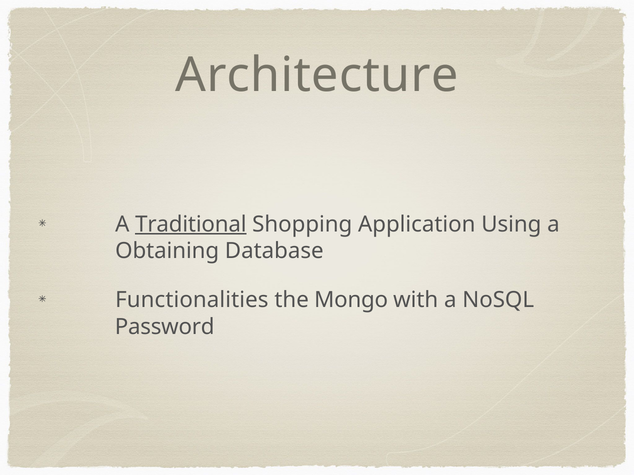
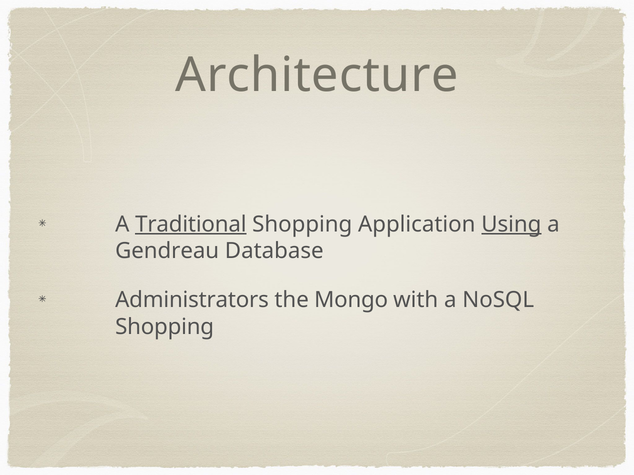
Using underline: none -> present
Obtaining: Obtaining -> Gendreau
Functionalities: Functionalities -> Administrators
Password at (165, 327): Password -> Shopping
